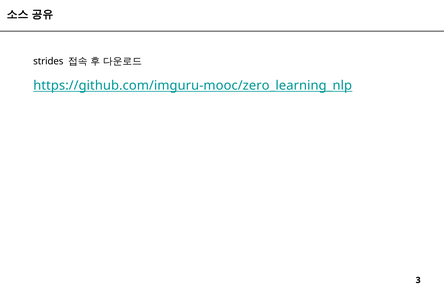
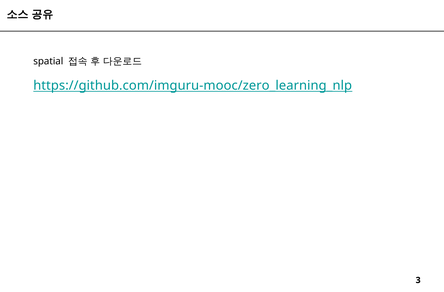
strides: strides -> spatial
